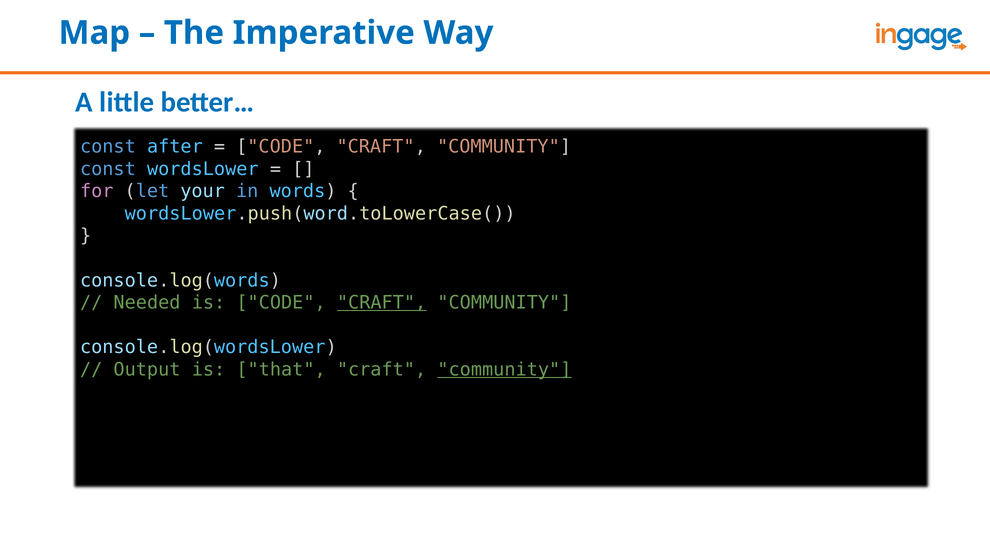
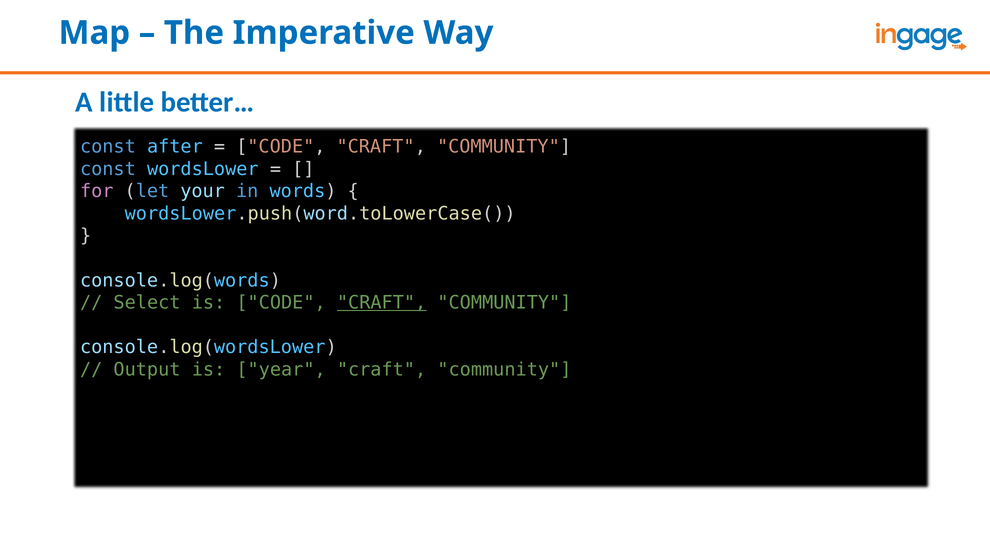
Needed: Needed -> Select
that: that -> year
community at (504, 369) underline: present -> none
